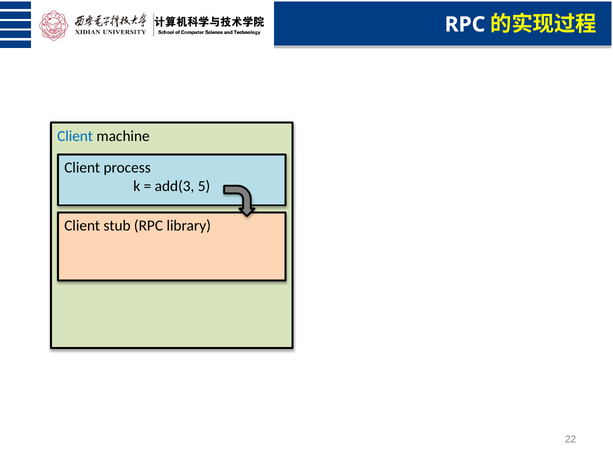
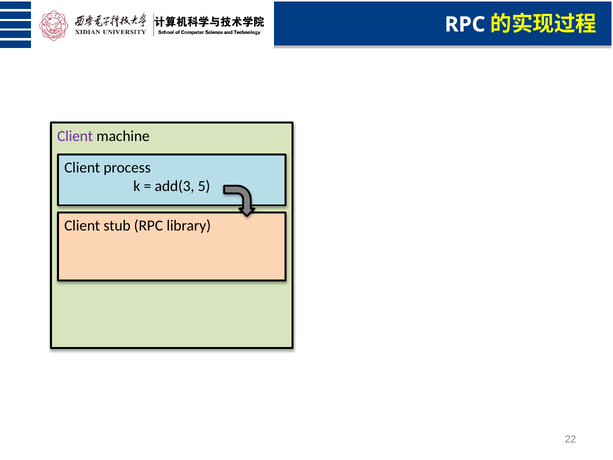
Client at (75, 136) colour: blue -> purple
